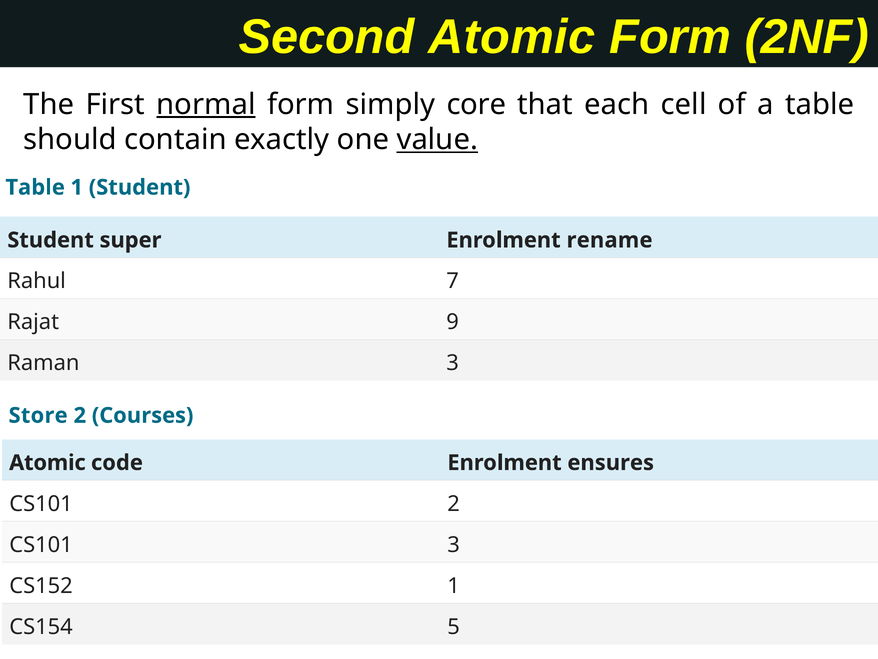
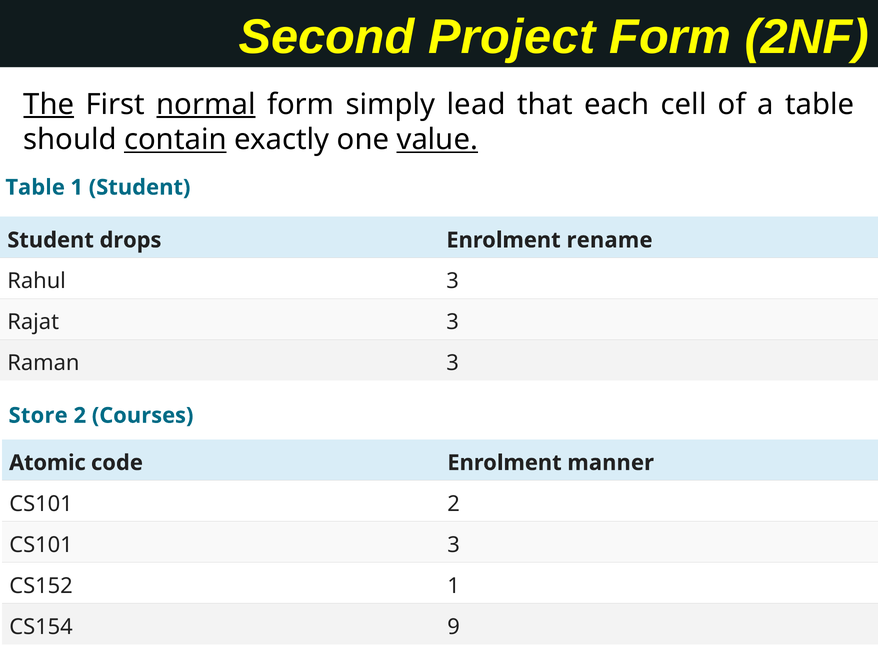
Second Atomic: Atomic -> Project
The underline: none -> present
core: core -> lead
contain underline: none -> present
super: super -> drops
Rahul 7: 7 -> 3
Rajat 9: 9 -> 3
ensures: ensures -> manner
5: 5 -> 9
